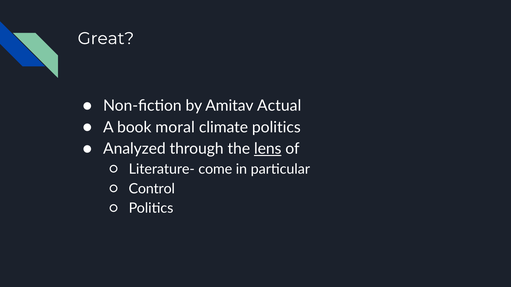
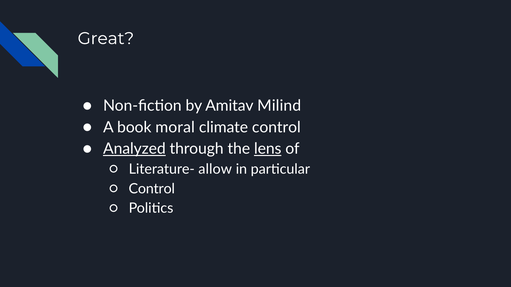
Actual: Actual -> Milind
climate politics: politics -> control
Analyzed underline: none -> present
come: come -> allow
